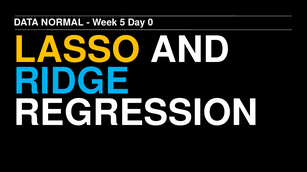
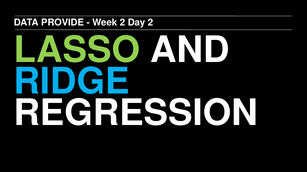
NORMAL: NORMAL -> PROVIDE
Week 5: 5 -> 2
Day 0: 0 -> 2
LASSO colour: yellow -> light green
